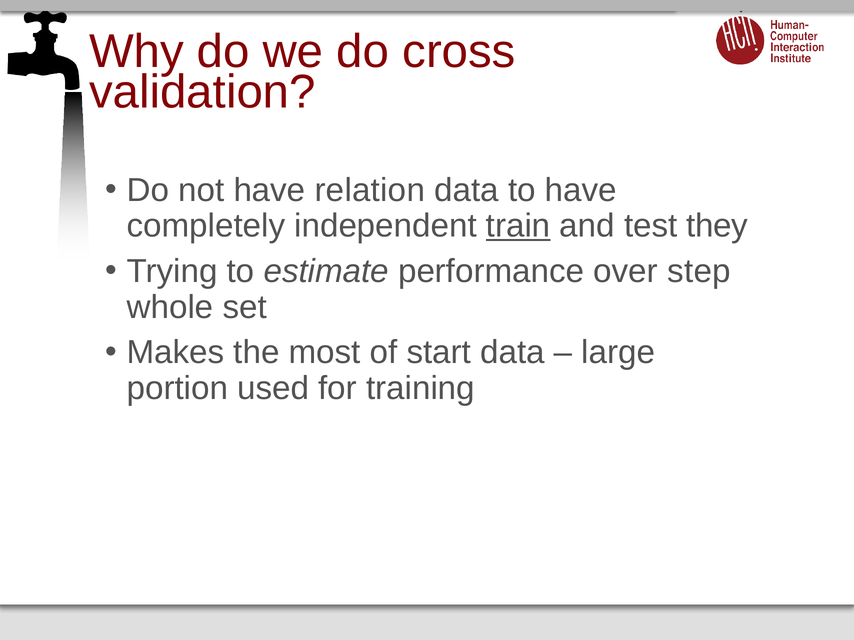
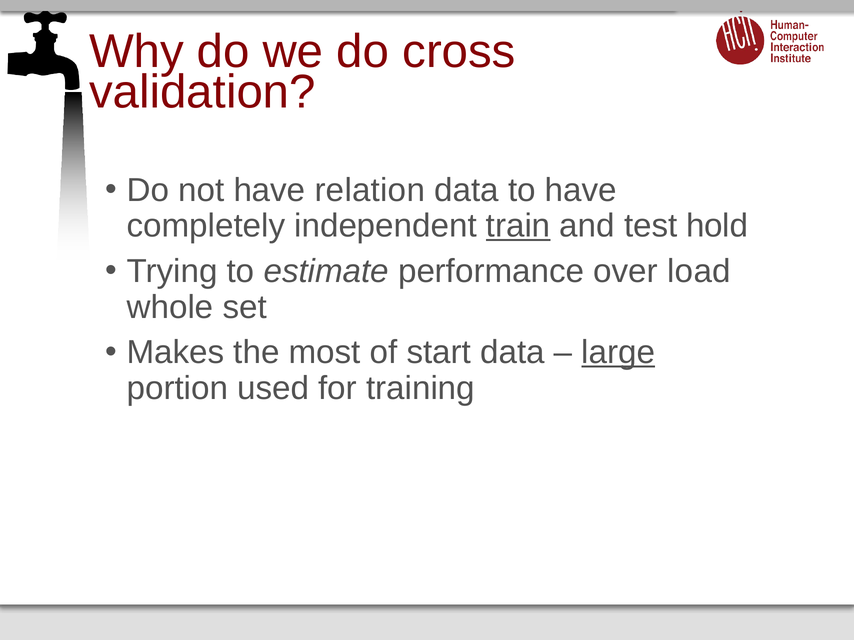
they: they -> hold
step: step -> load
large underline: none -> present
